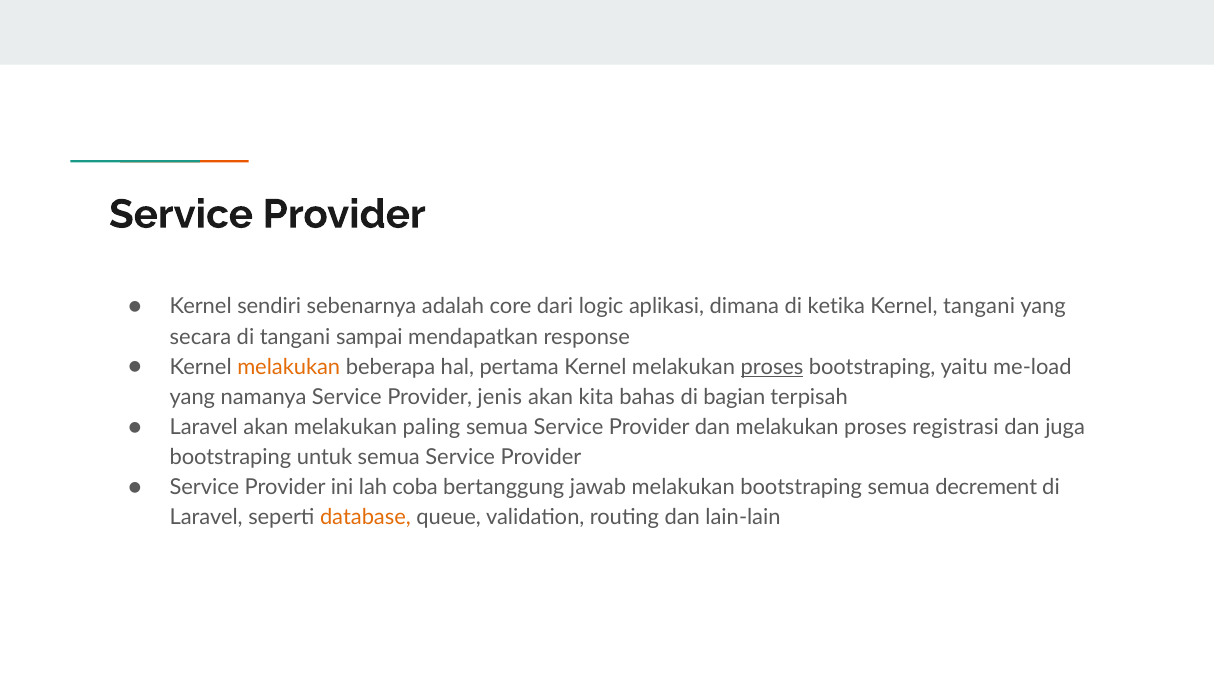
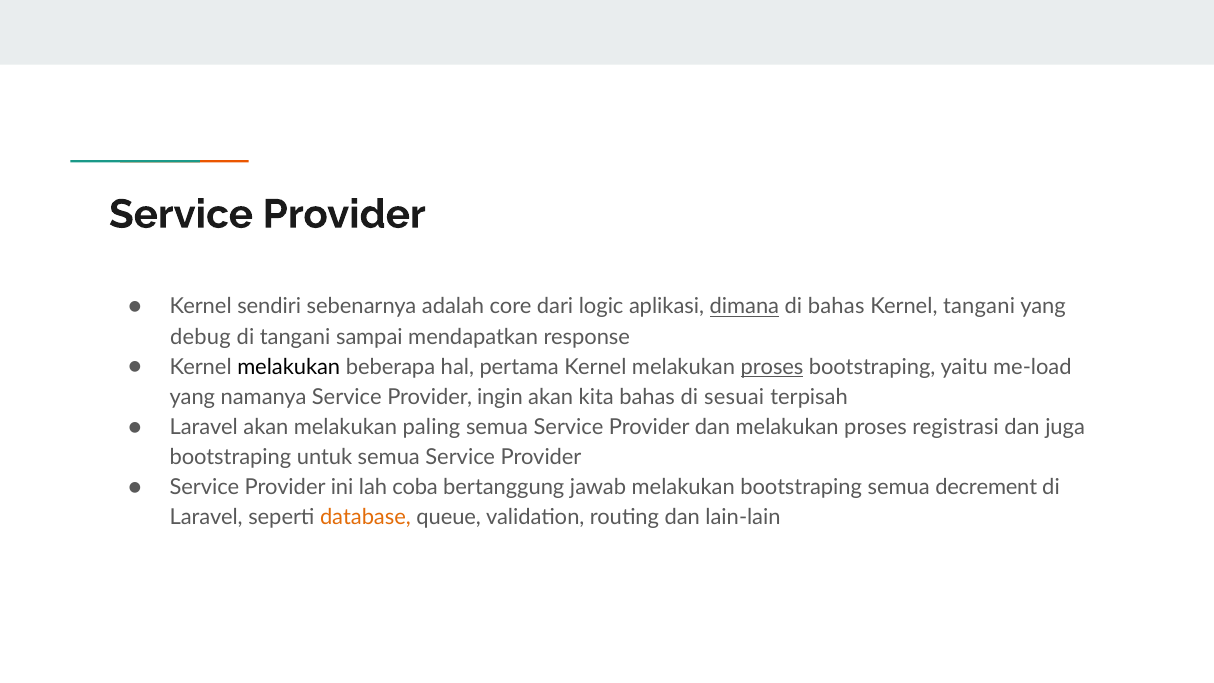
dimana underline: none -> present
di ketika: ketika -> bahas
secara: secara -> debug
melakukan at (289, 367) colour: orange -> black
jenis: jenis -> ingin
bagian: bagian -> sesuai
